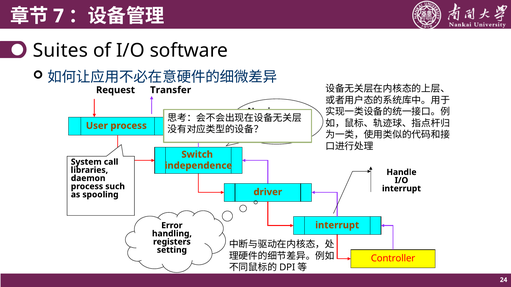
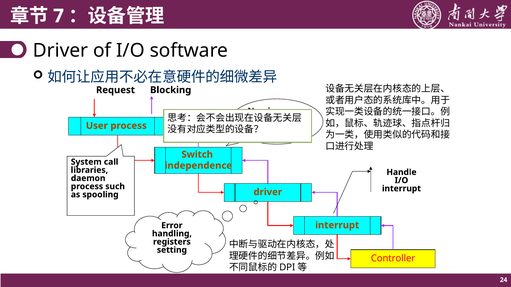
Suites at (60, 51): Suites -> Driver
Transfer: Transfer -> Blocking
